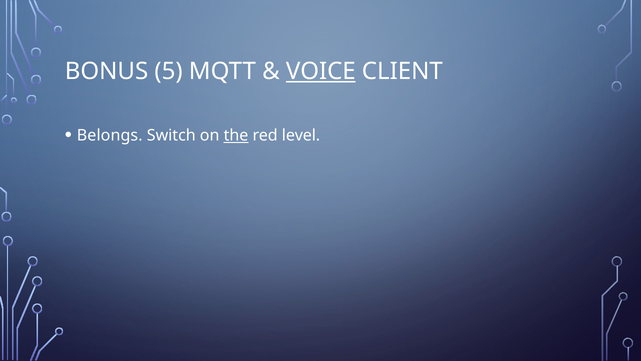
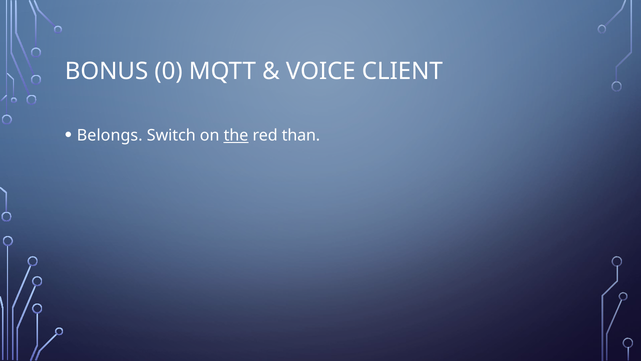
5: 5 -> 0
VOICE underline: present -> none
level: level -> than
